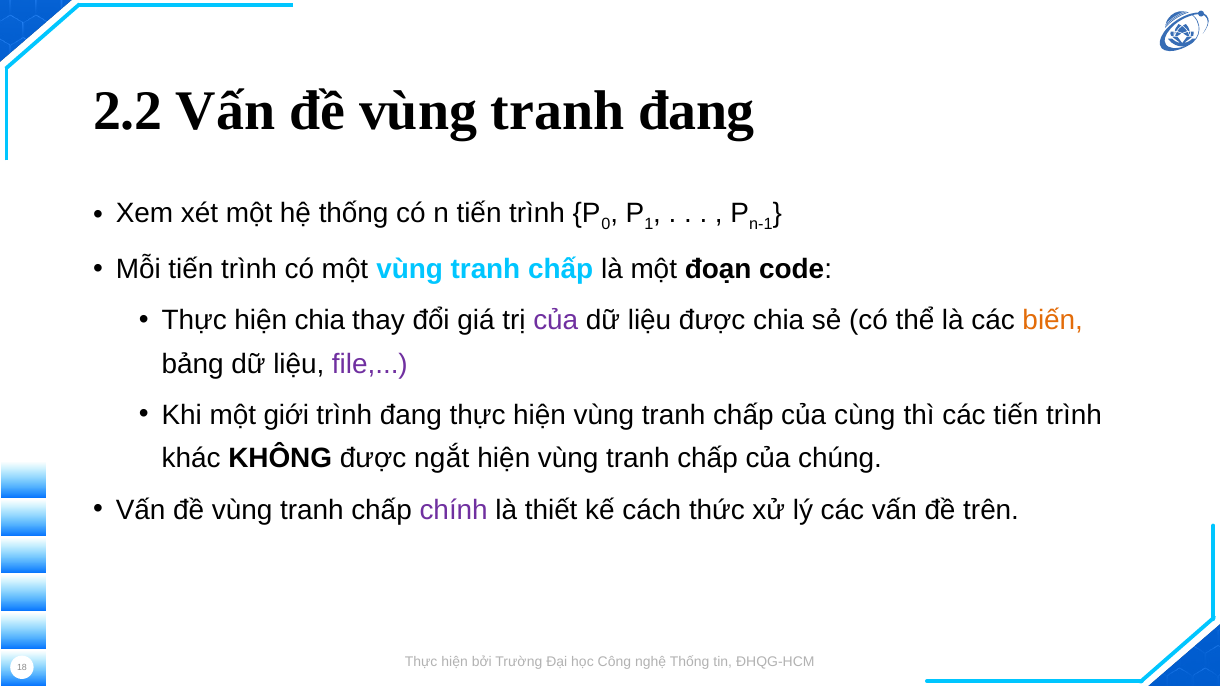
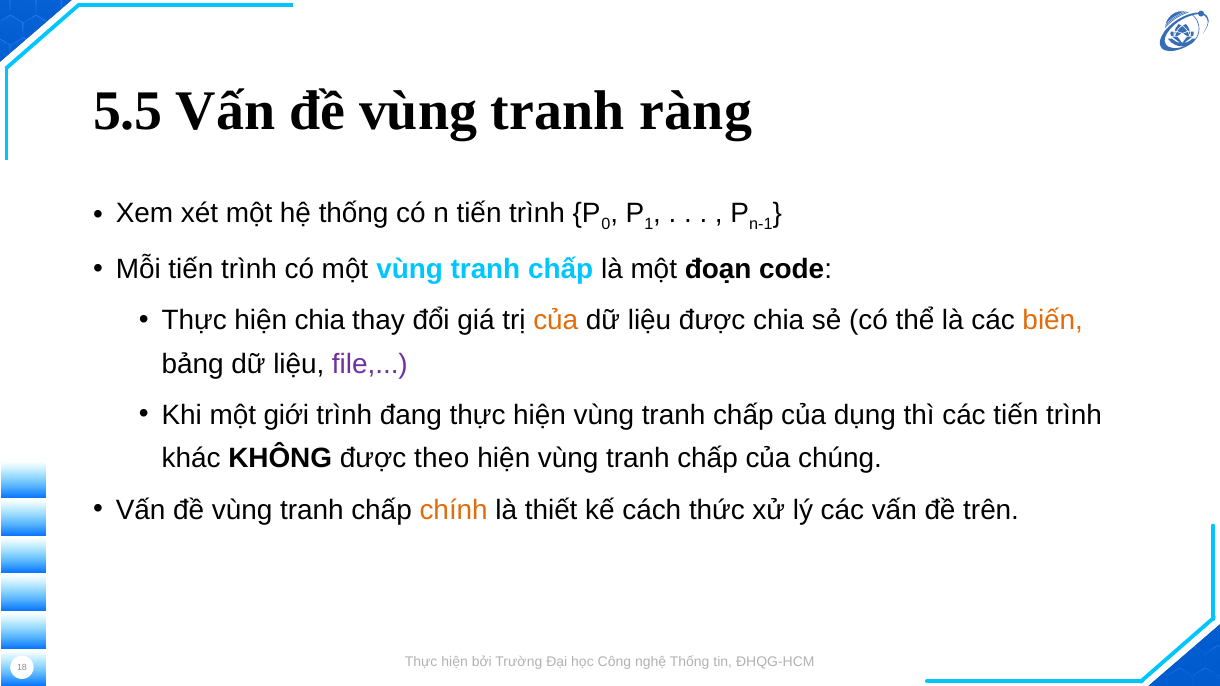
2.2: 2.2 -> 5.5
tranh đang: đang -> ràng
của at (556, 321) colour: purple -> orange
cùng: cùng -> dụng
ngắt: ngắt -> theo
chính colour: purple -> orange
